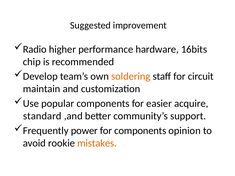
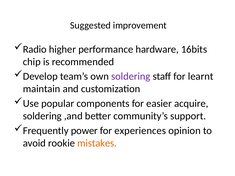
soldering at (131, 76) colour: orange -> purple
circuit: circuit -> learnt
standard at (42, 116): standard -> soldering
for components: components -> experiences
